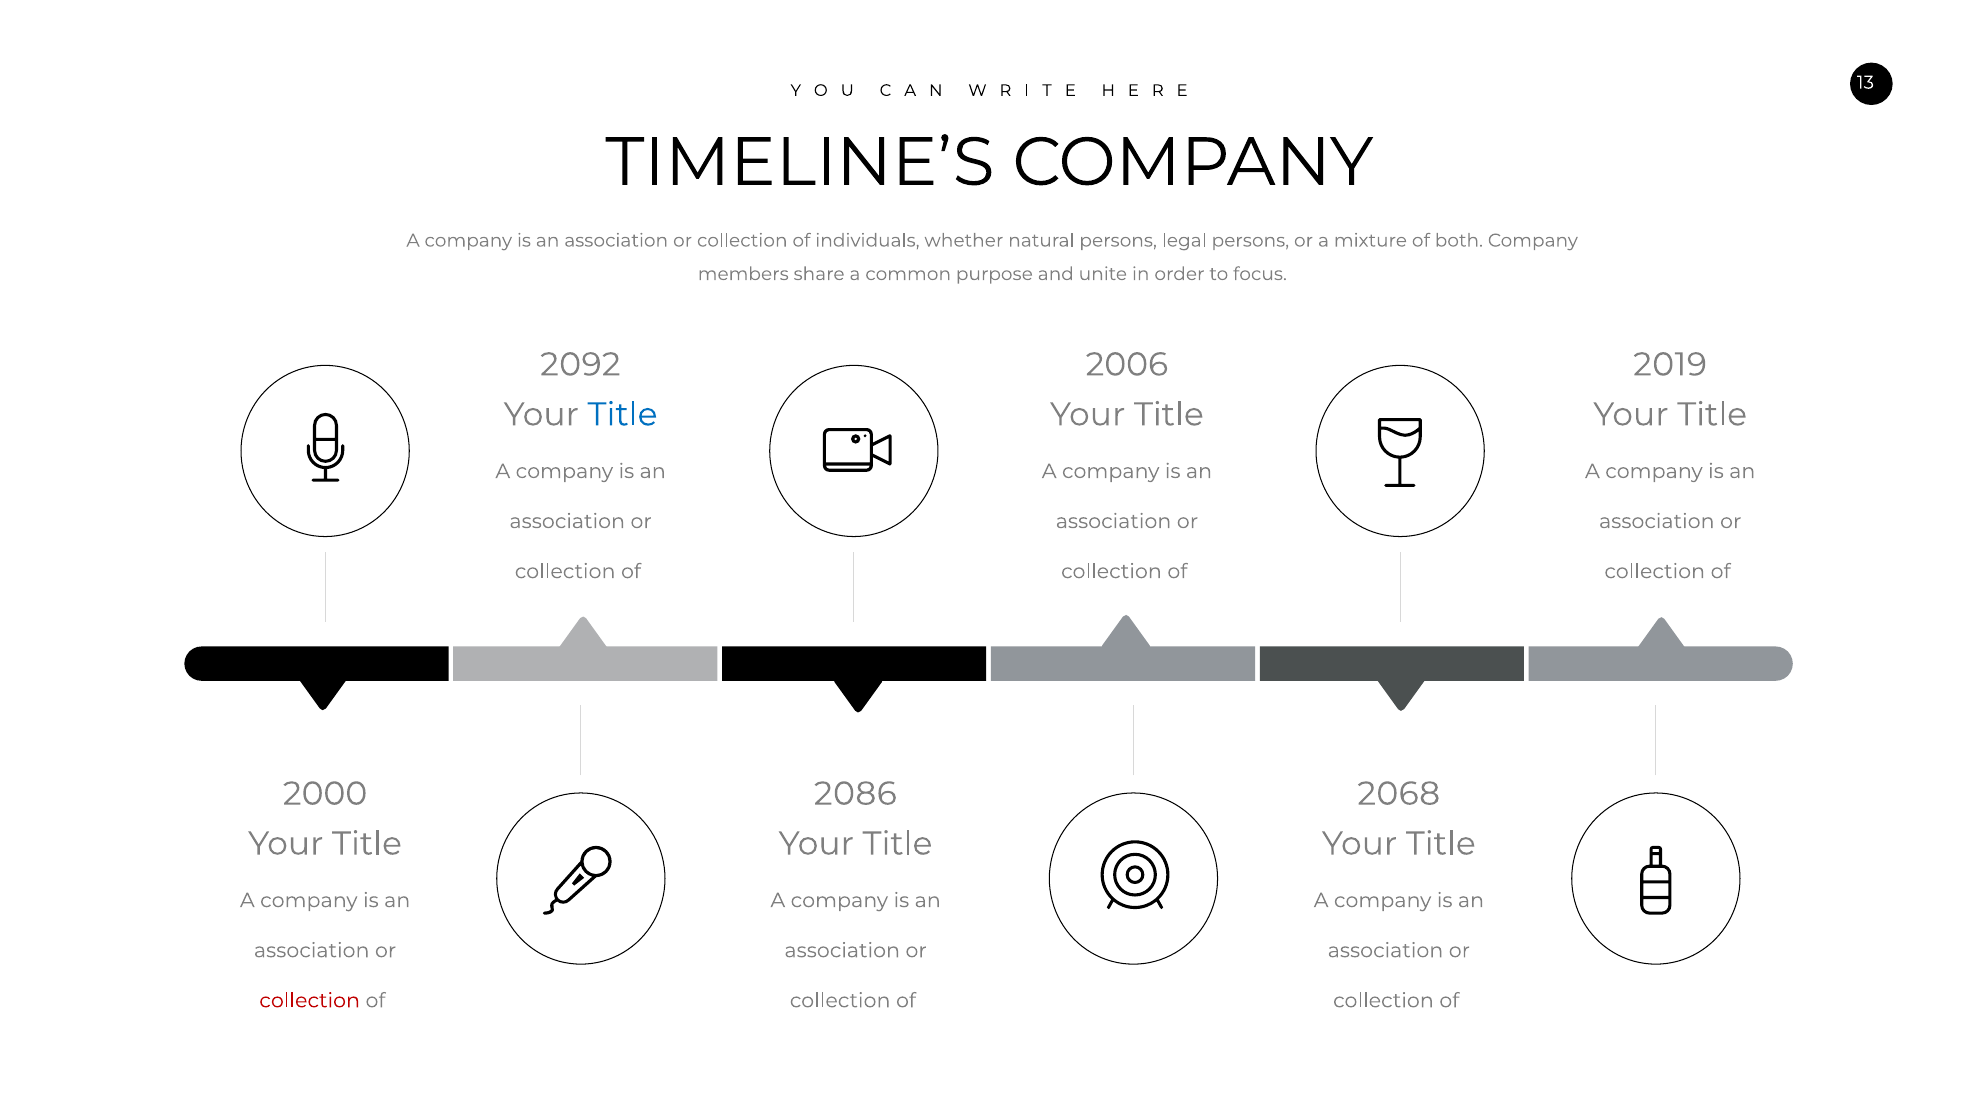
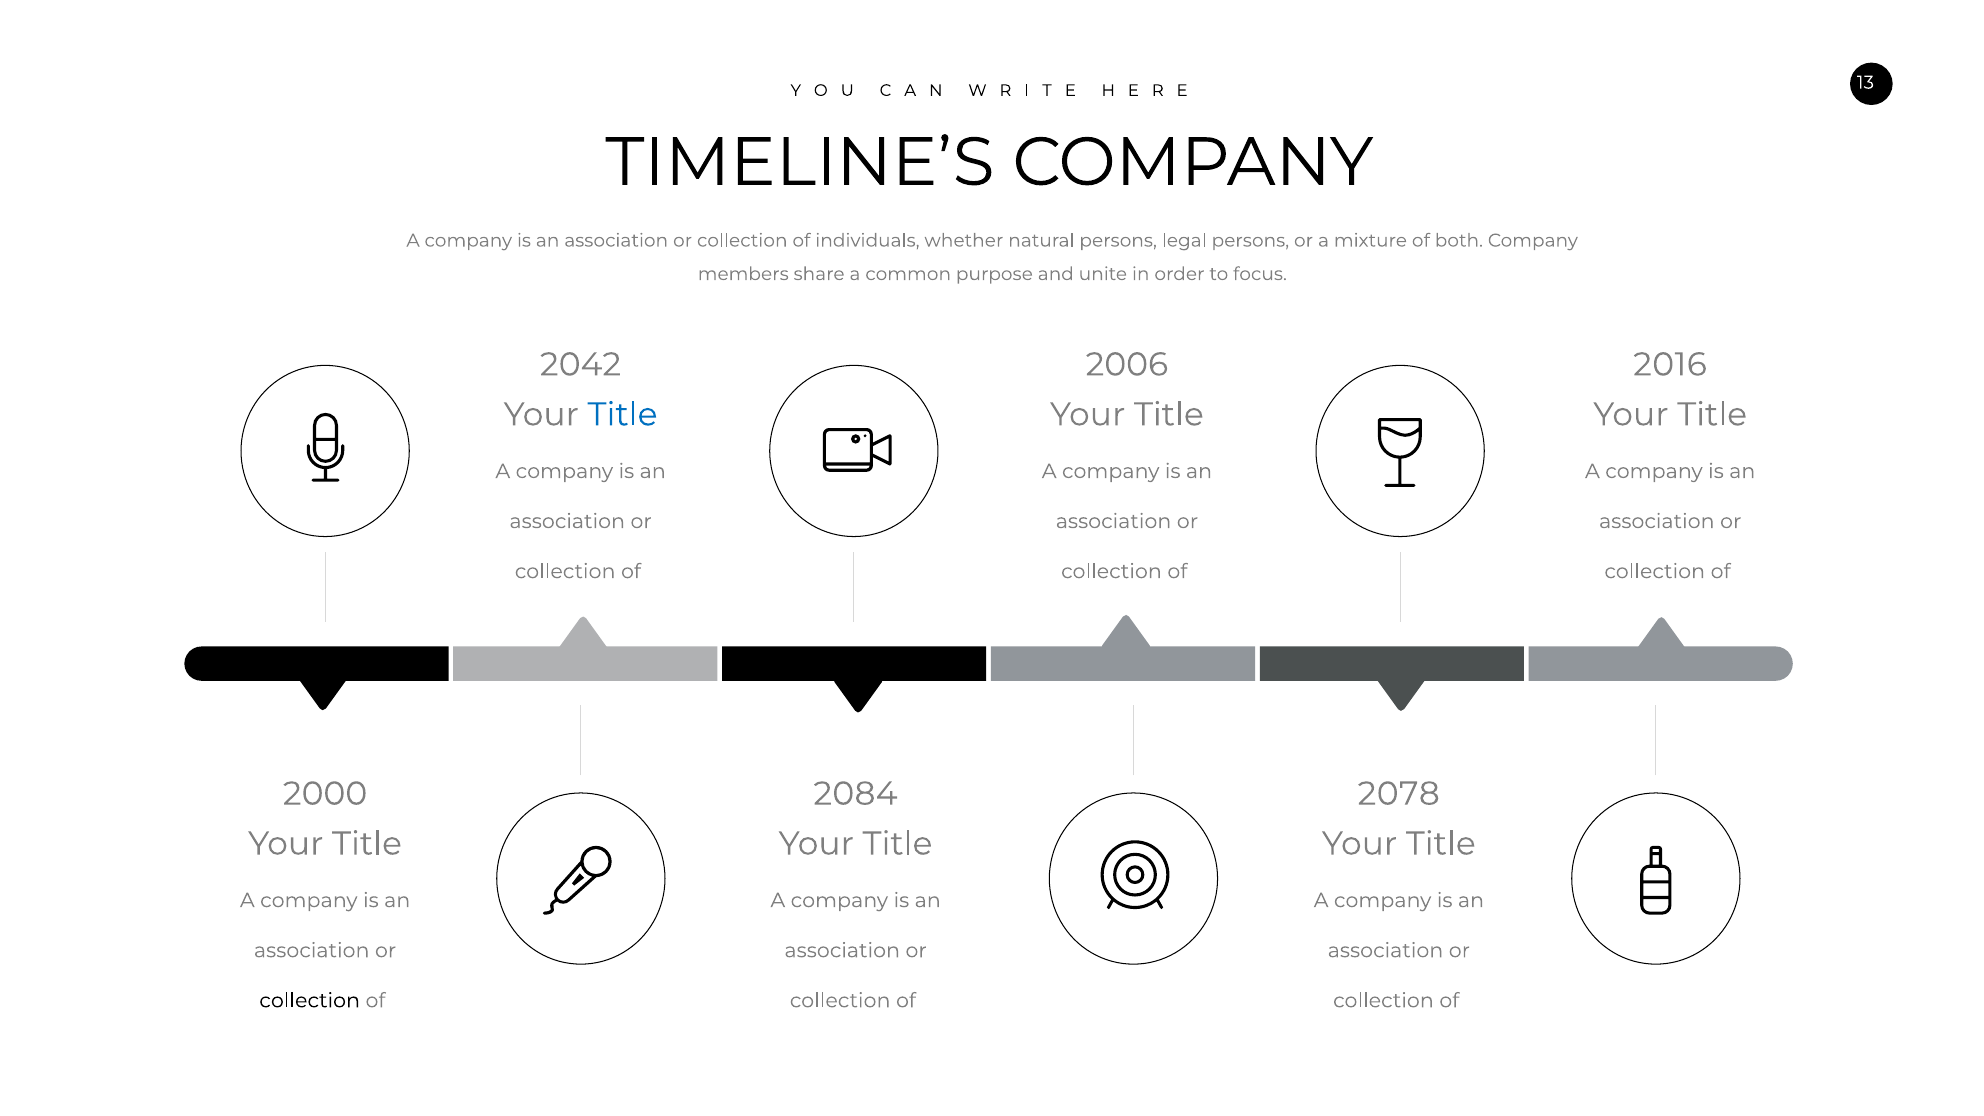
2092: 2092 -> 2042
2019: 2019 -> 2016
2086: 2086 -> 2084
2068: 2068 -> 2078
collection at (310, 1001) colour: red -> black
